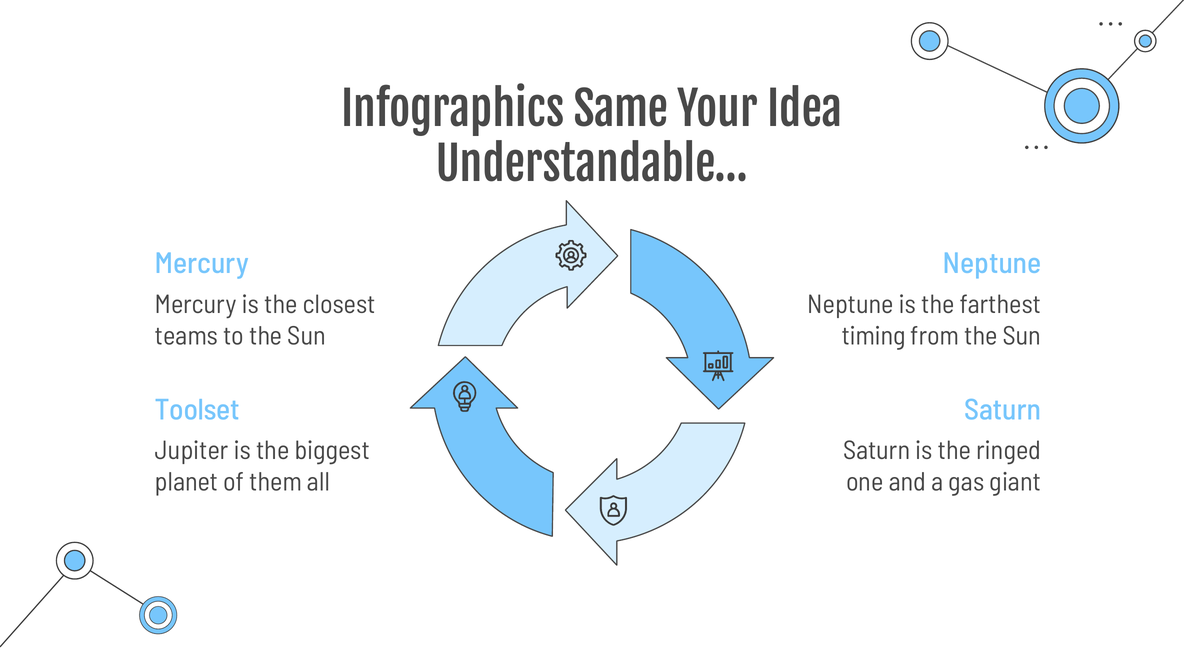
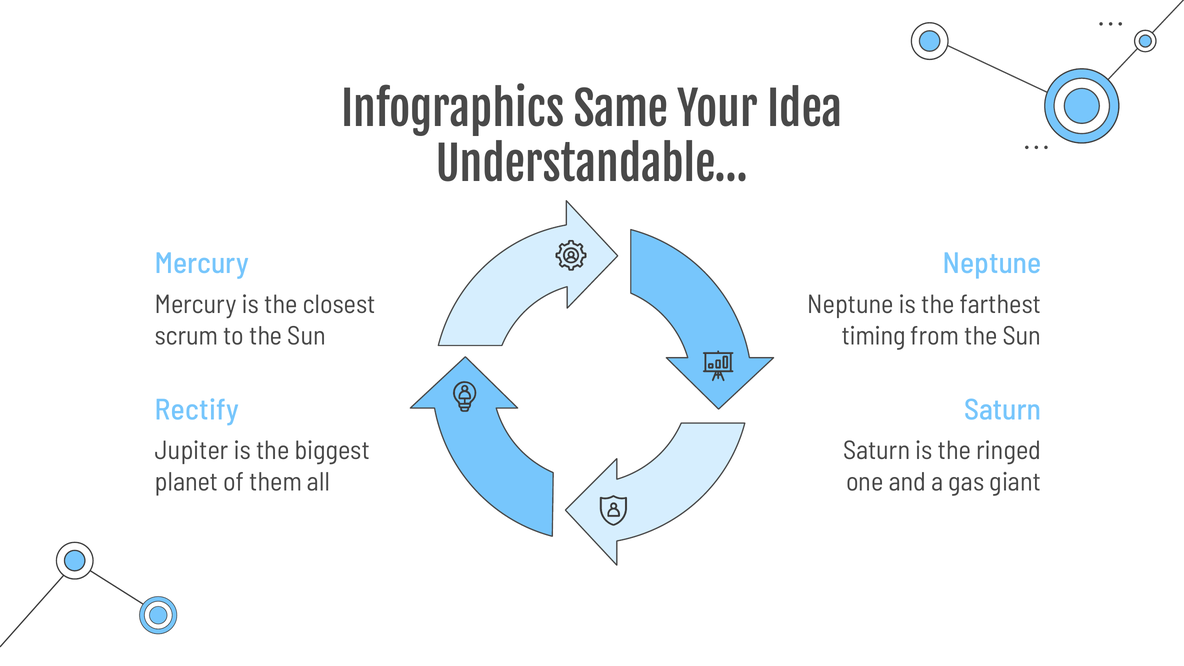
teams: teams -> scrum
Toolset: Toolset -> Rectify
